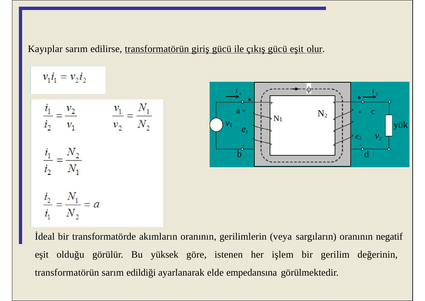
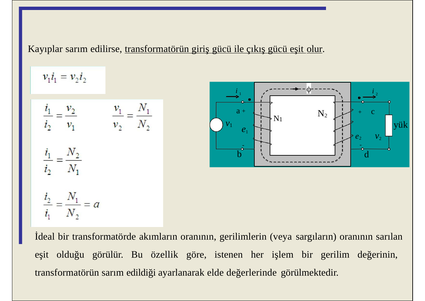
negatif: negatif -> sarılan
yüksek: yüksek -> özellik
empedansına: empedansına -> değerlerinde
